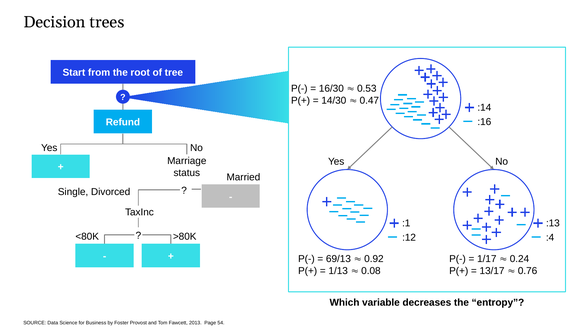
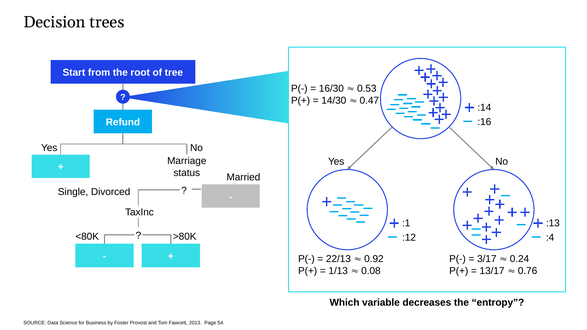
69/13: 69/13 -> 22/13
1/17: 1/17 -> 3/17
